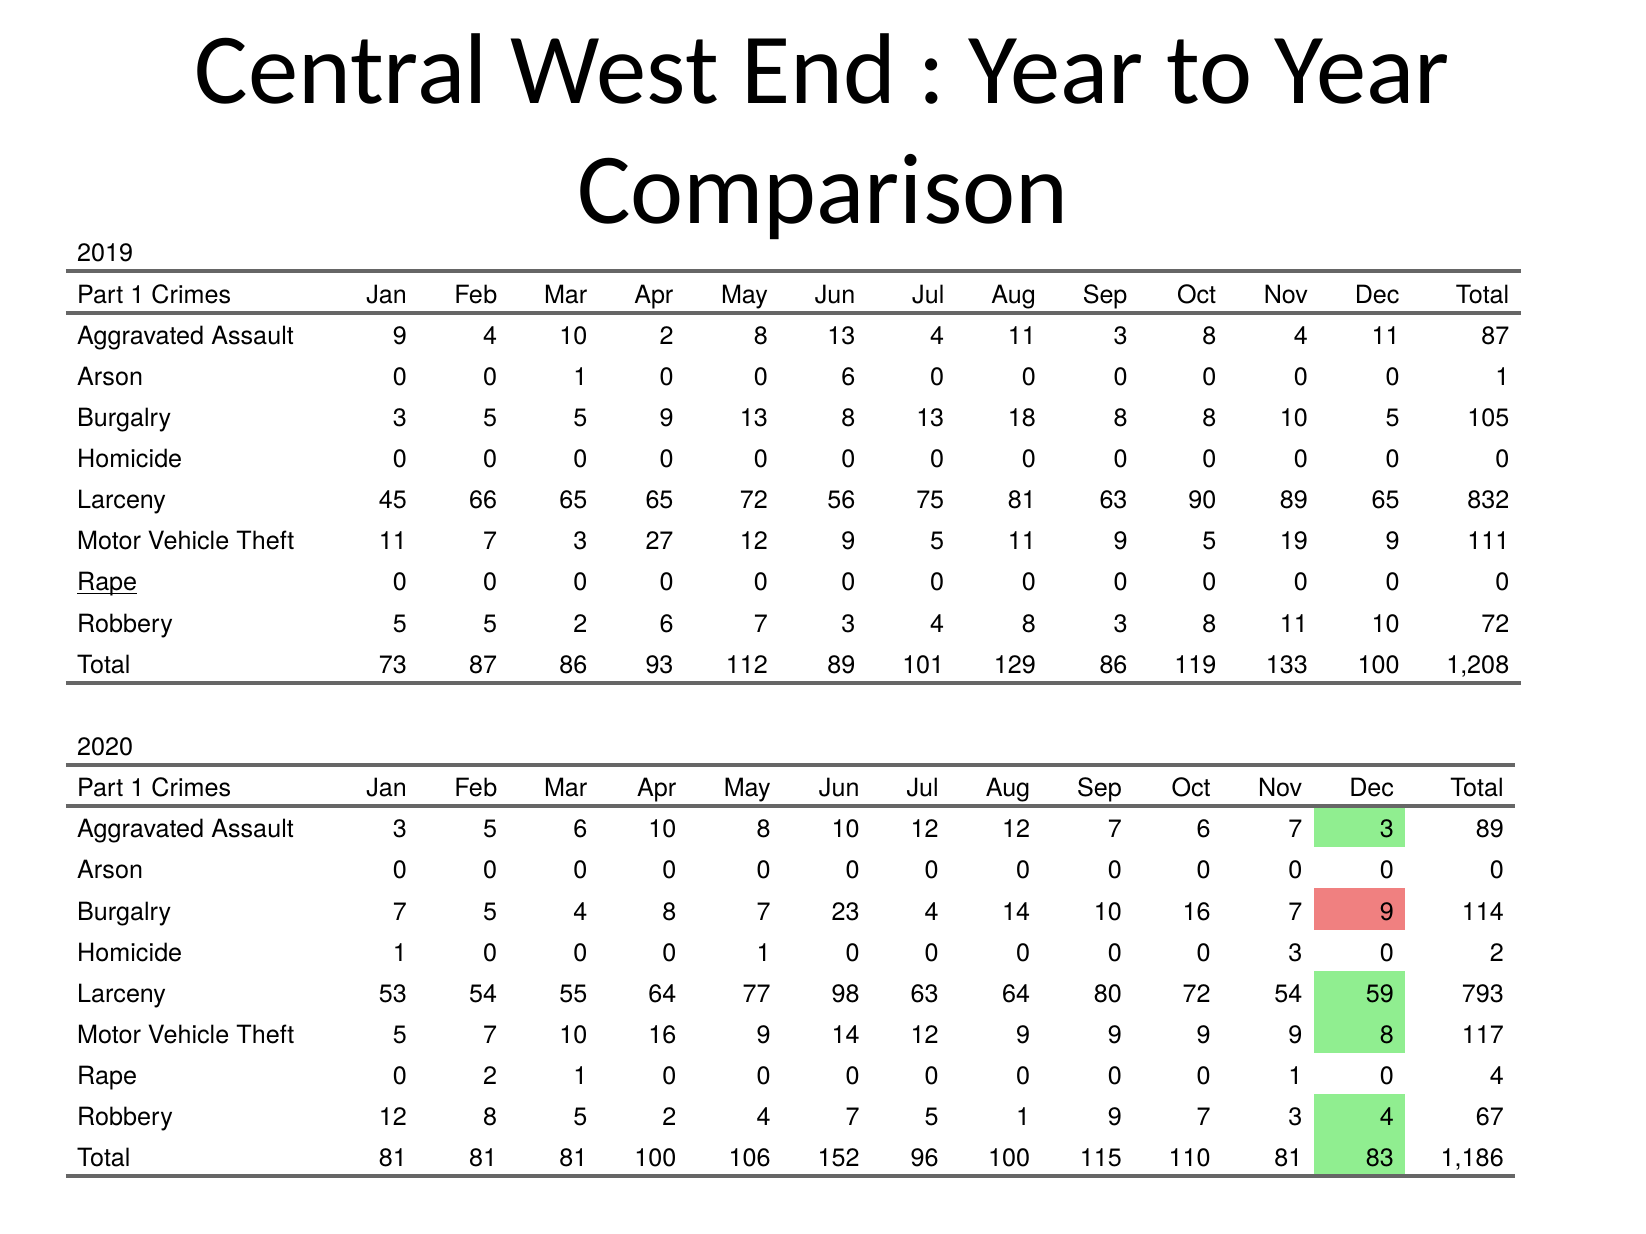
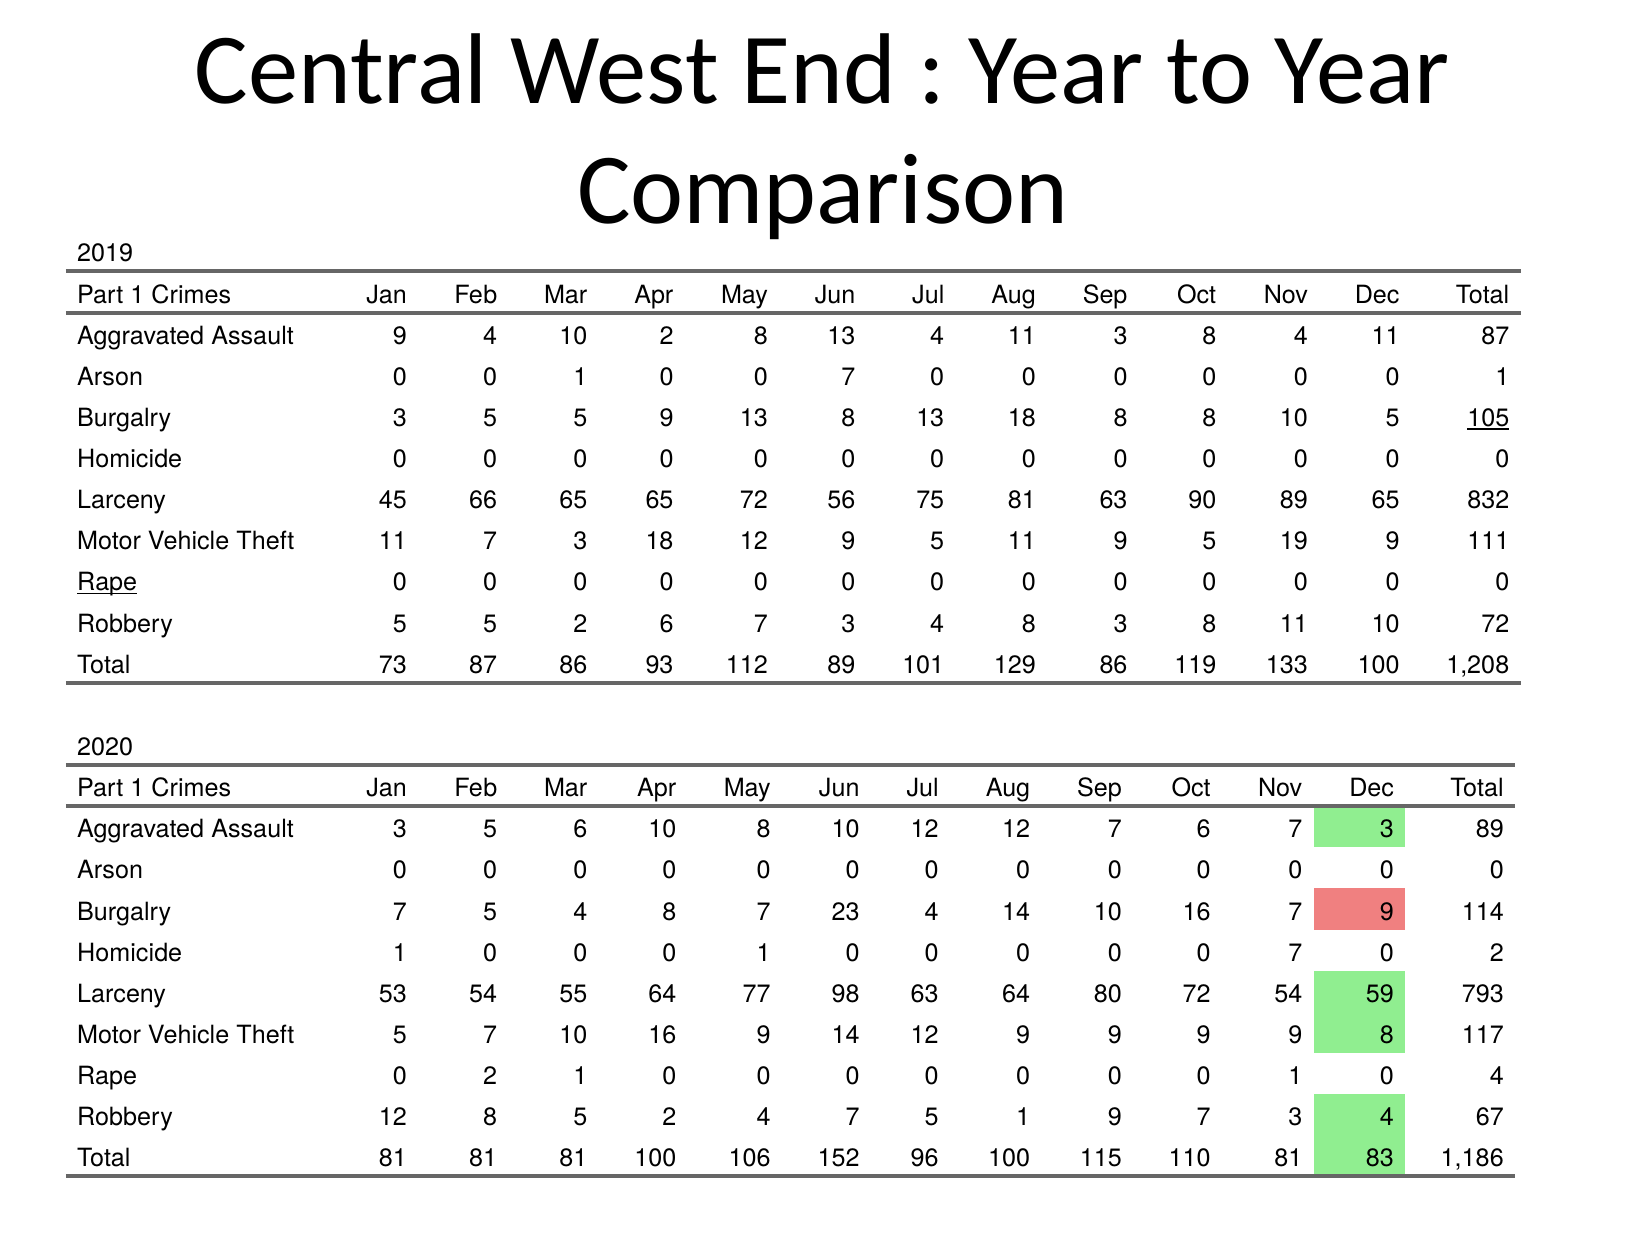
1 0 0 6: 6 -> 7
105 underline: none -> present
3 27: 27 -> 18
0 0 0 3: 3 -> 7
